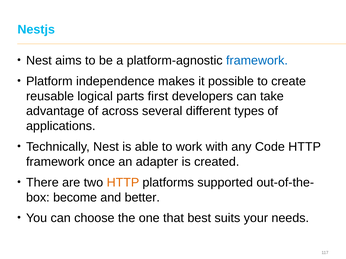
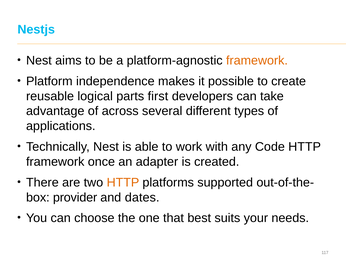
framework at (257, 61) colour: blue -> orange
become: become -> provider
better: better -> dates
